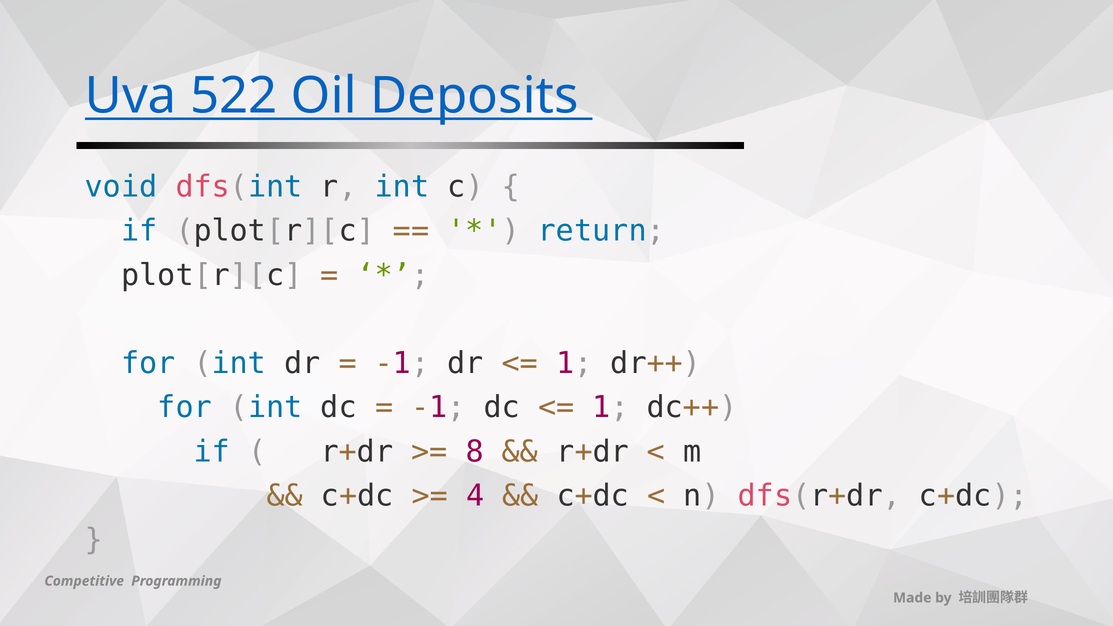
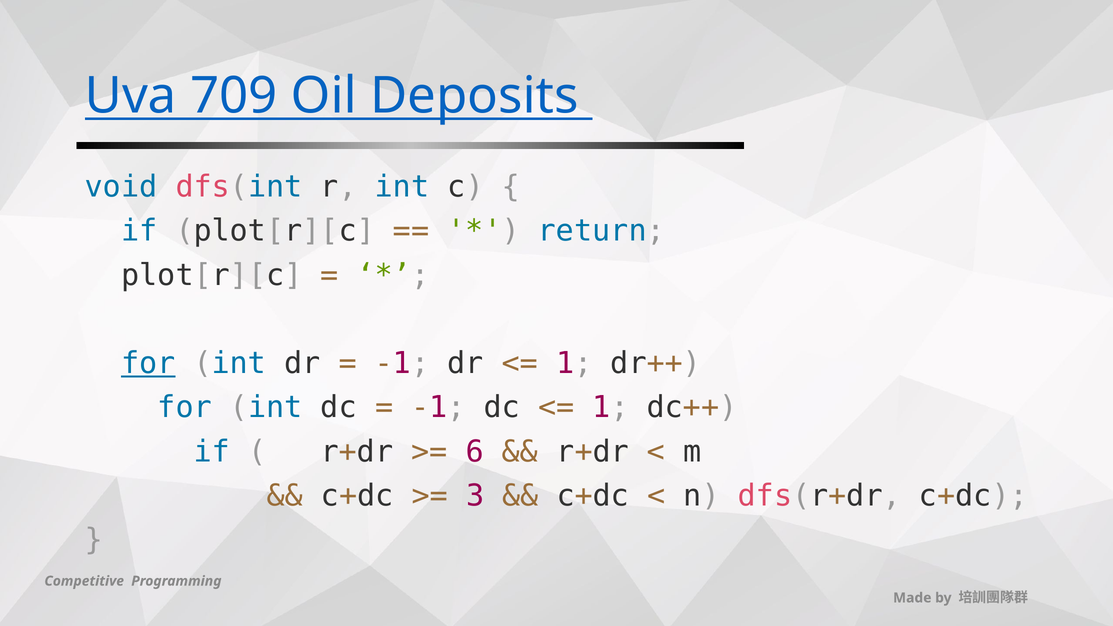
522: 522 -> 709
for at (148, 363) underline: none -> present
8: 8 -> 6
4: 4 -> 3
